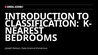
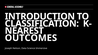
BEDROOMS: BEDROOMS -> OUTCOMES
